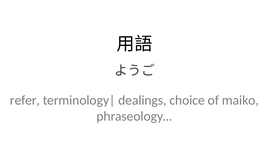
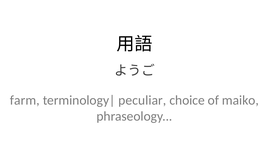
refer: refer -> farm
dealings: dealings -> peculiar
